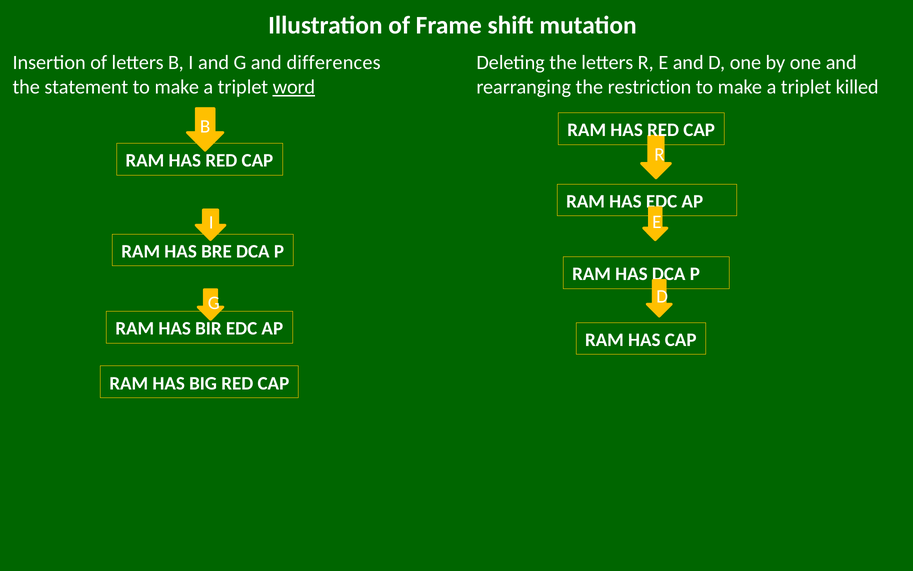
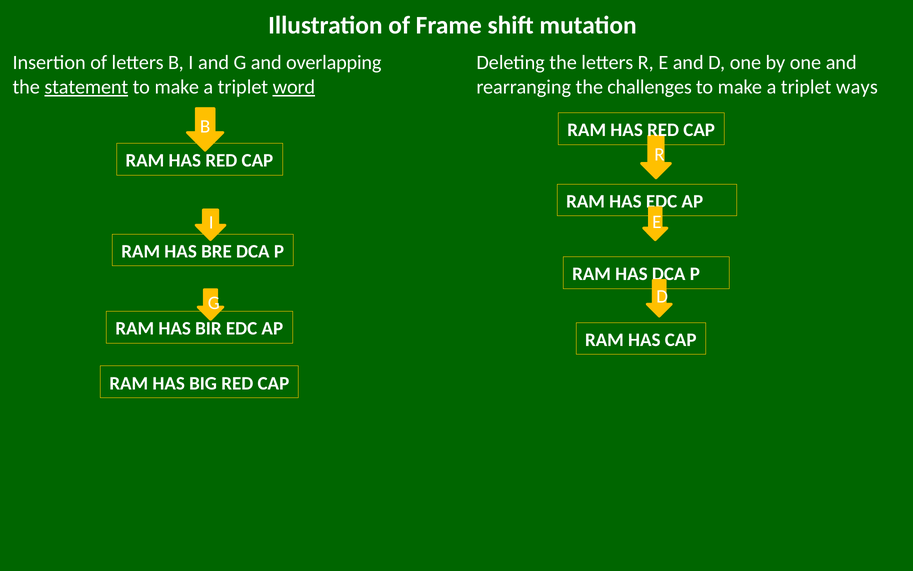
differences: differences -> overlapping
statement underline: none -> present
restriction: restriction -> challenges
killed: killed -> ways
